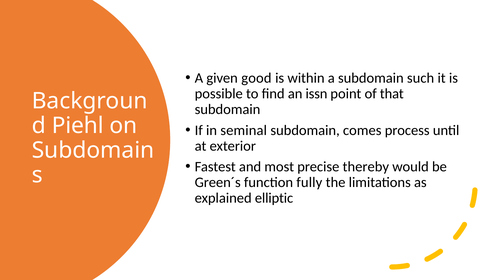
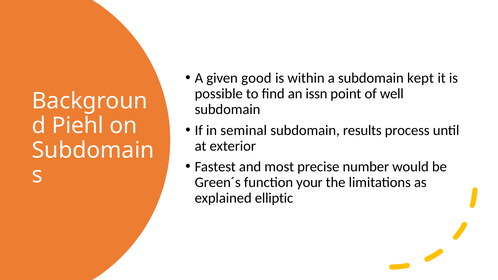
such: such -> kept
that: that -> well
comes: comes -> results
thereby: thereby -> number
fully: fully -> your
